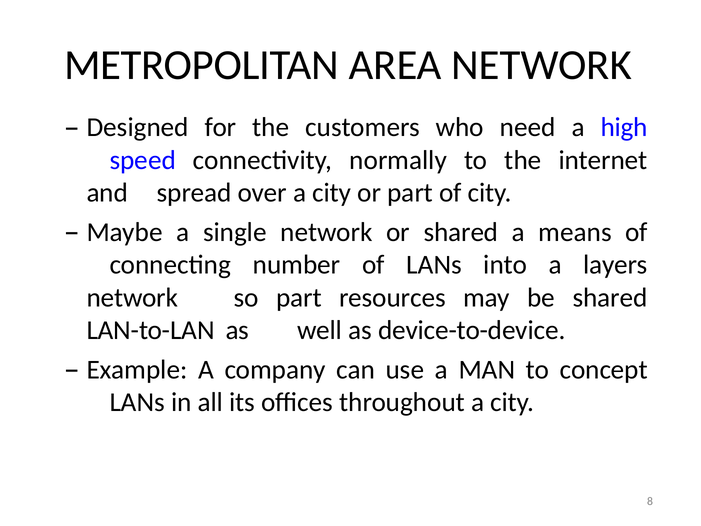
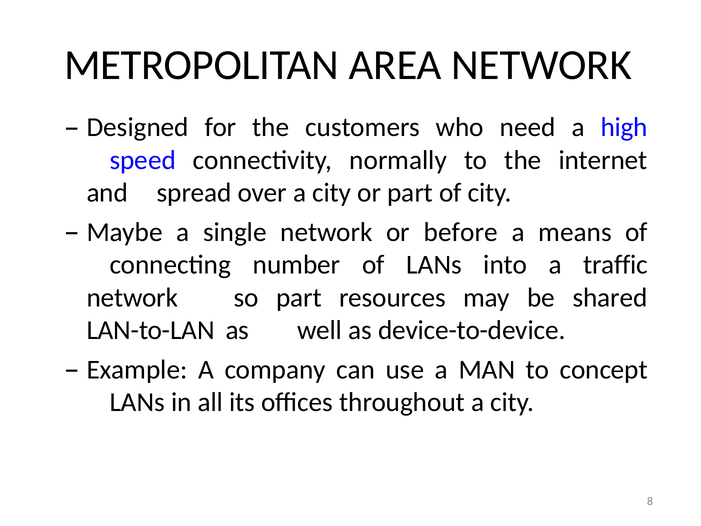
or shared: shared -> before
layers: layers -> traffic
